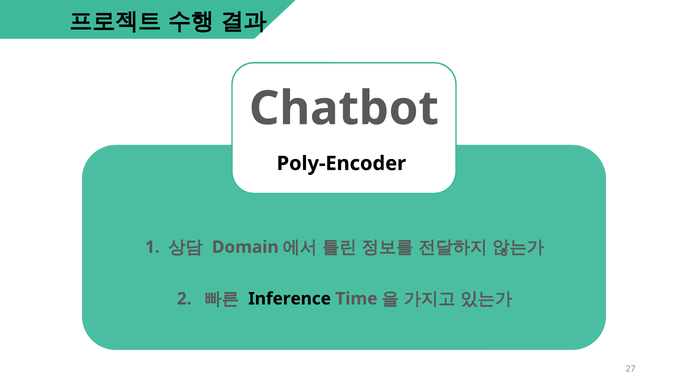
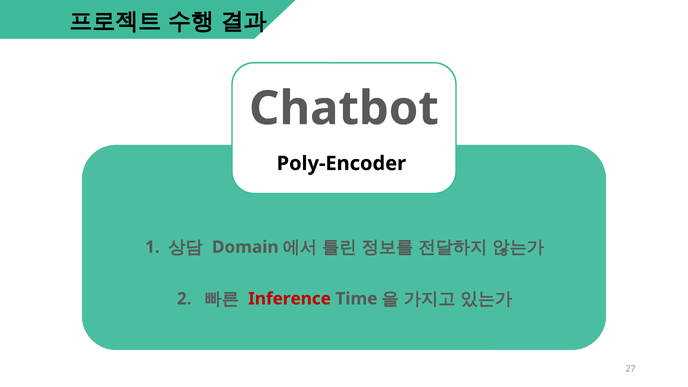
Inference colour: black -> red
